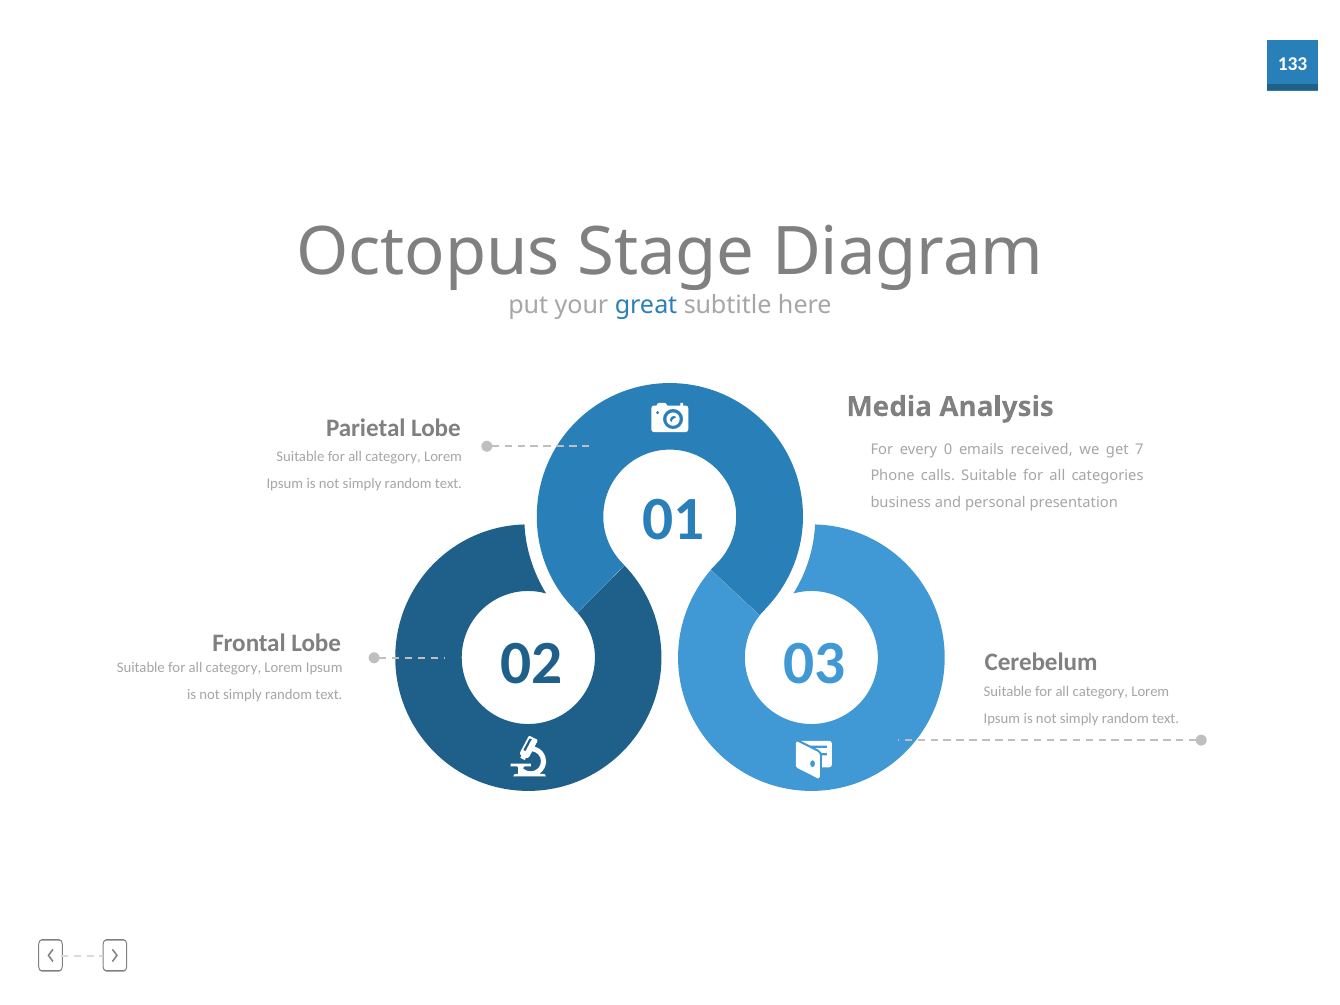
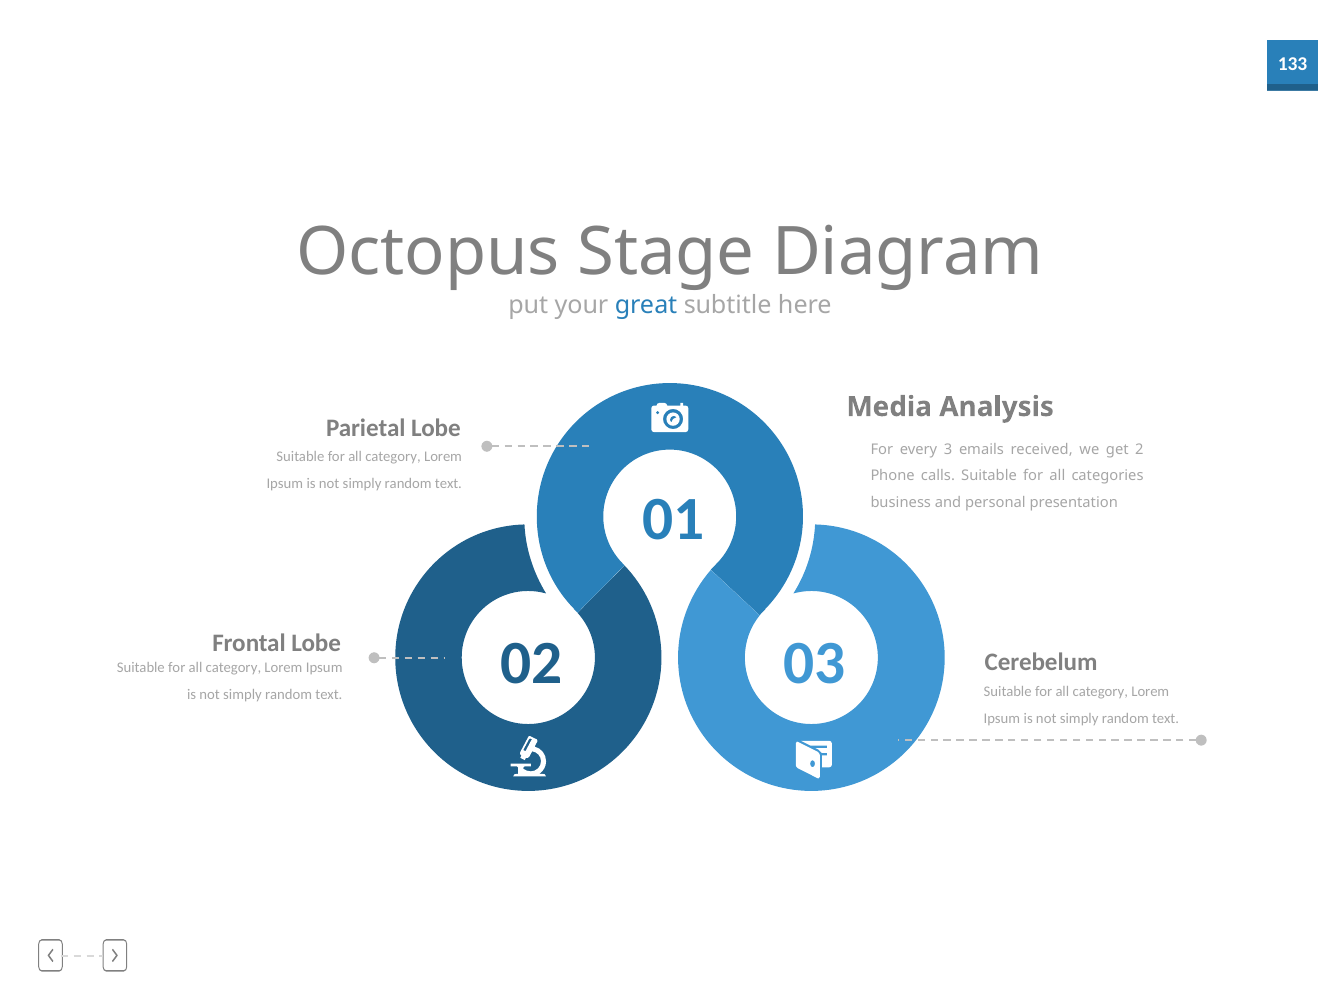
0: 0 -> 3
7: 7 -> 2
